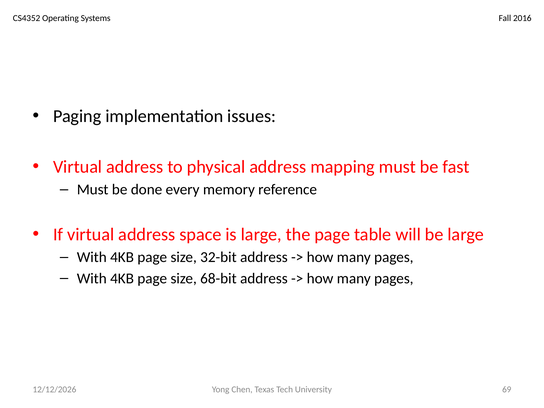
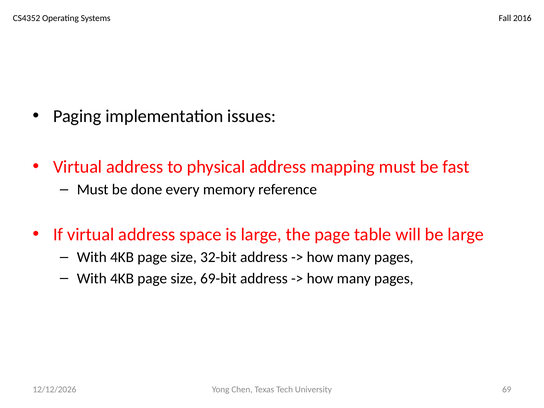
68-bit: 68-bit -> 69-bit
